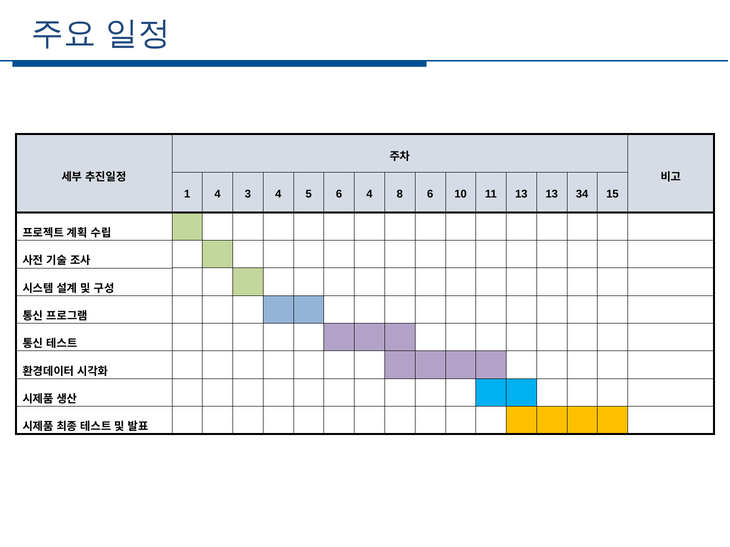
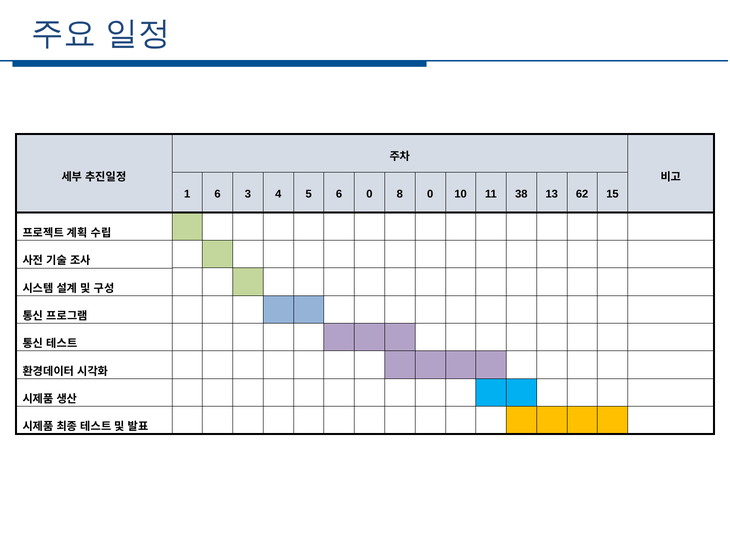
1 4: 4 -> 6
6 4: 4 -> 0
8 6: 6 -> 0
11 13: 13 -> 38
34: 34 -> 62
